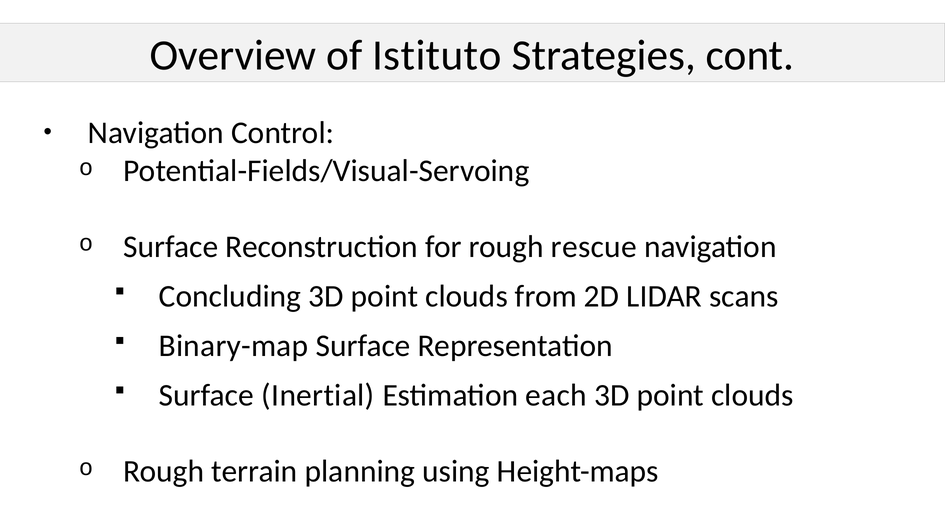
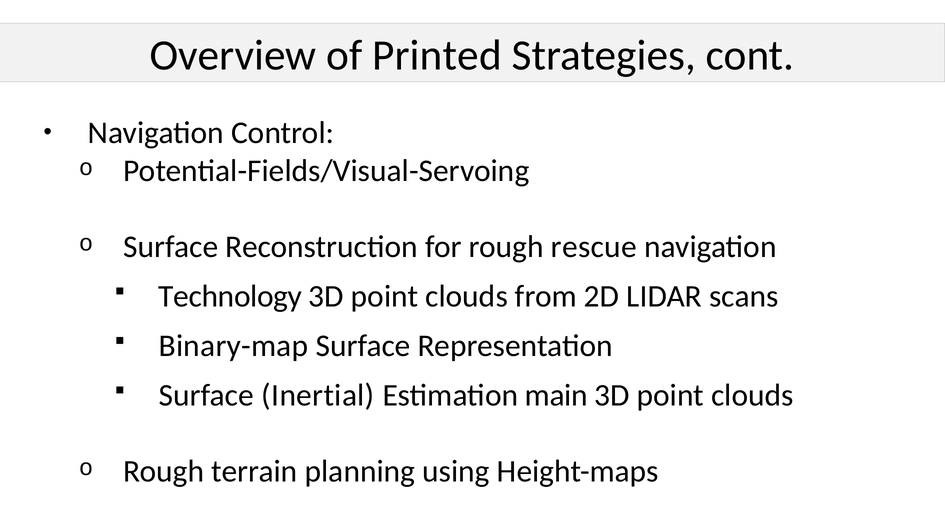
Istituto: Istituto -> Printed
Concluding: Concluding -> Technology
each: each -> main
